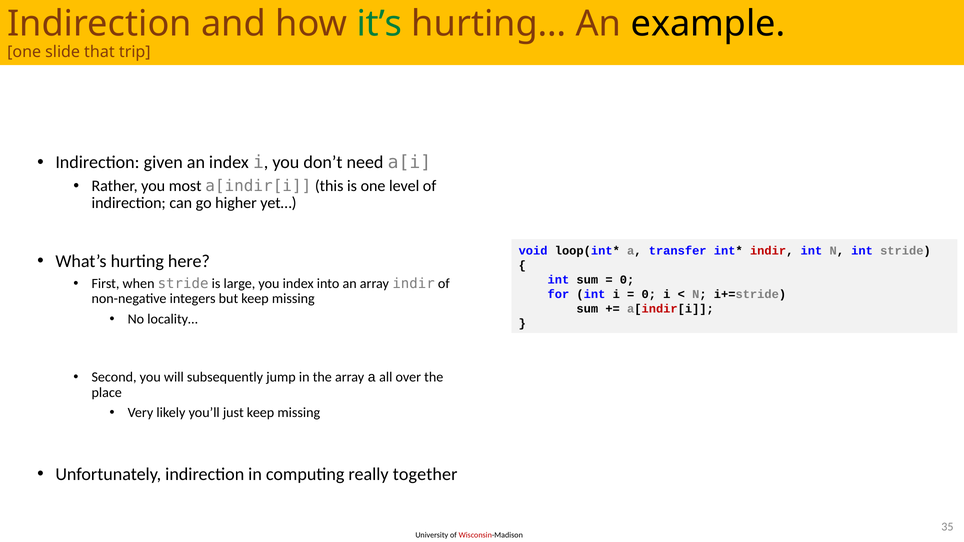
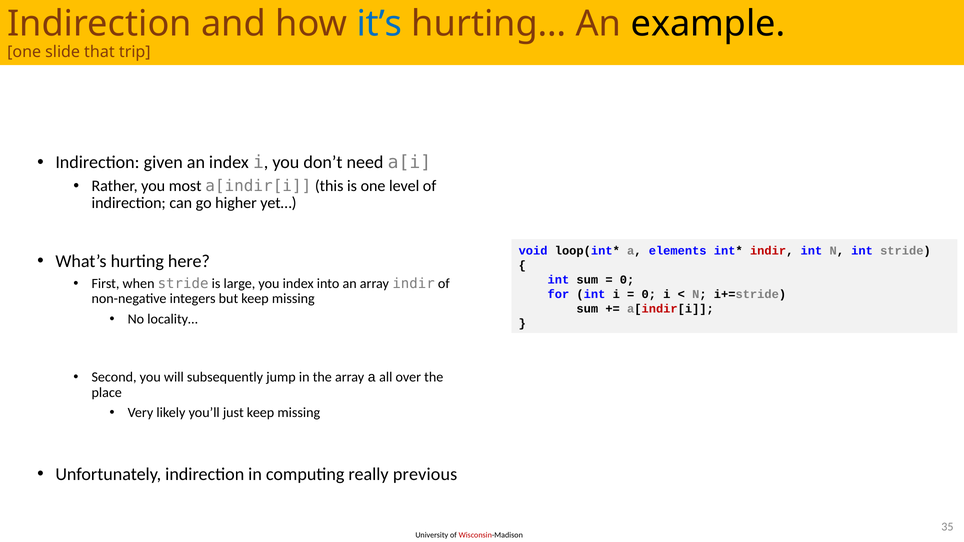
it’s colour: green -> blue
transfer: transfer -> elements
together: together -> previous
